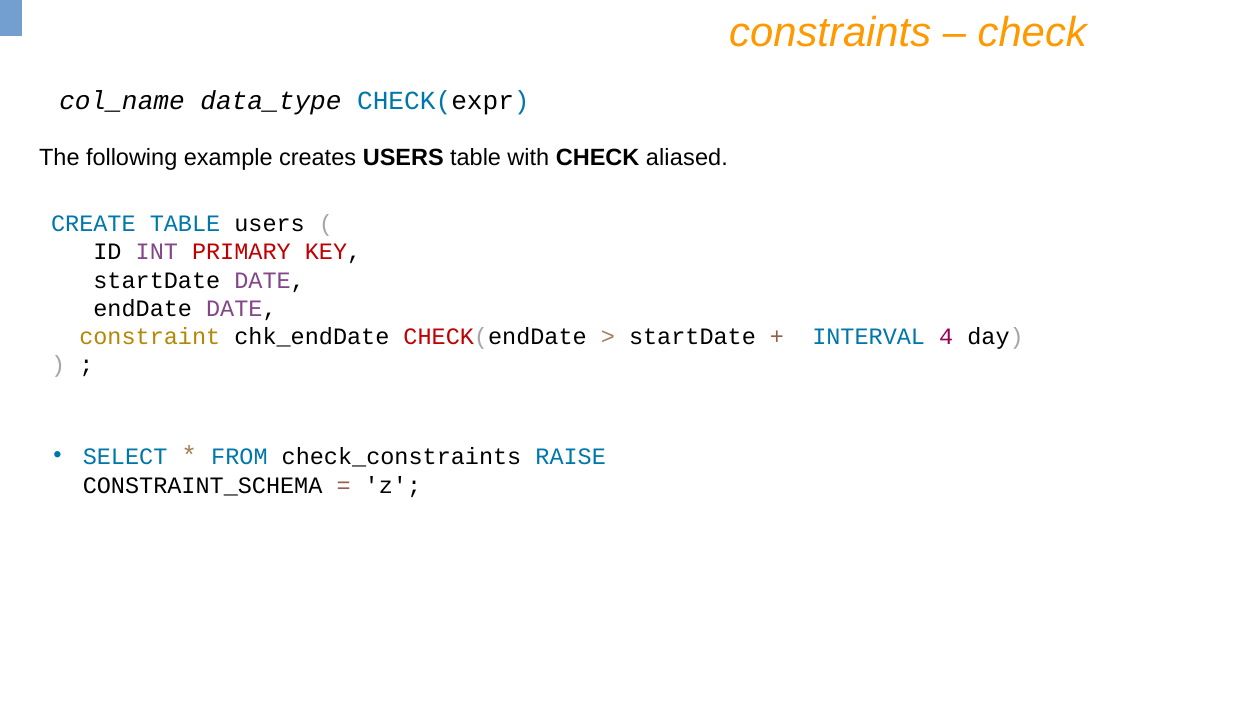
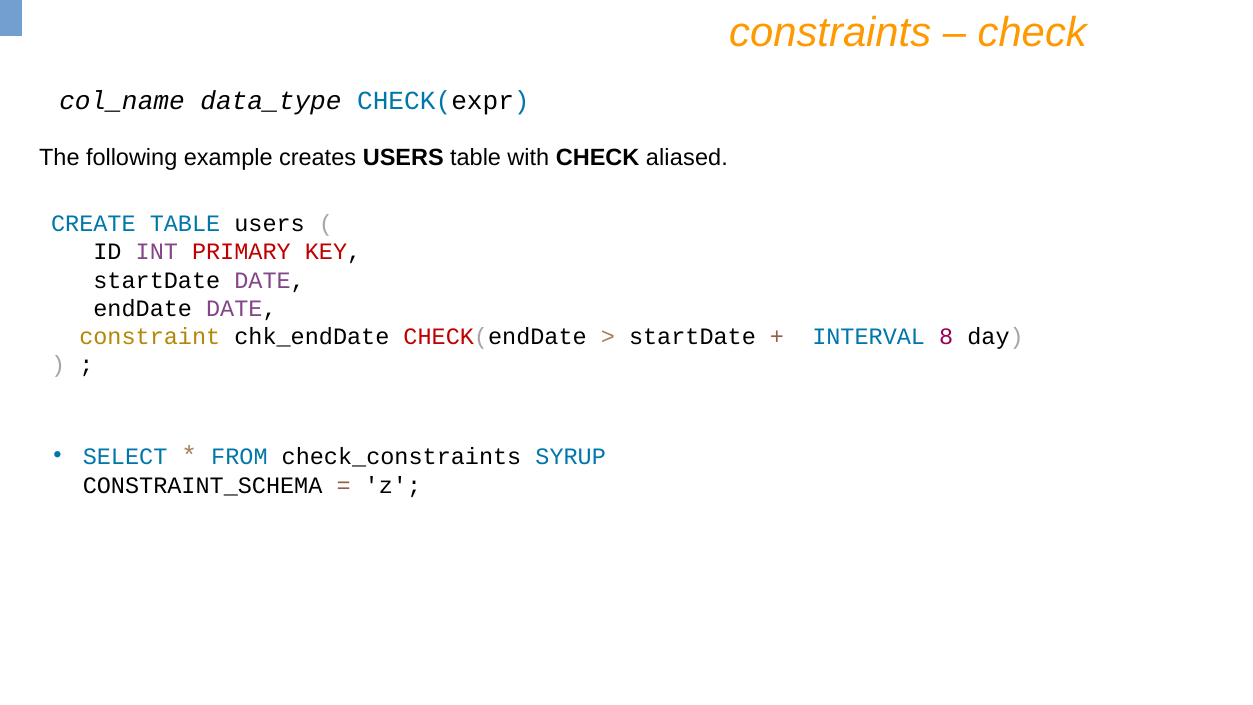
4: 4 -> 8
RAISE: RAISE -> SYRUP
